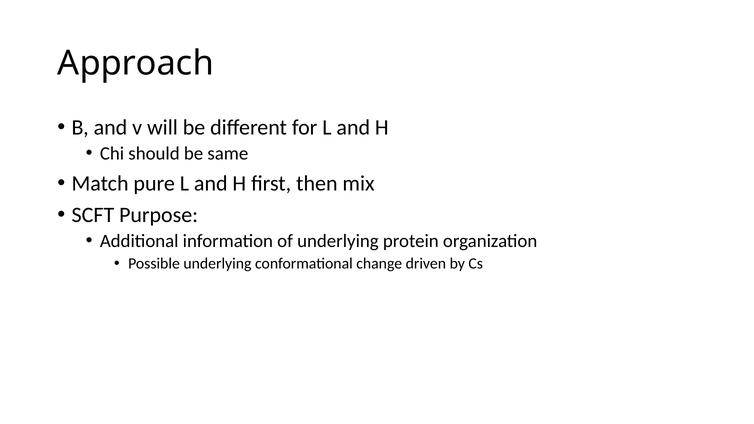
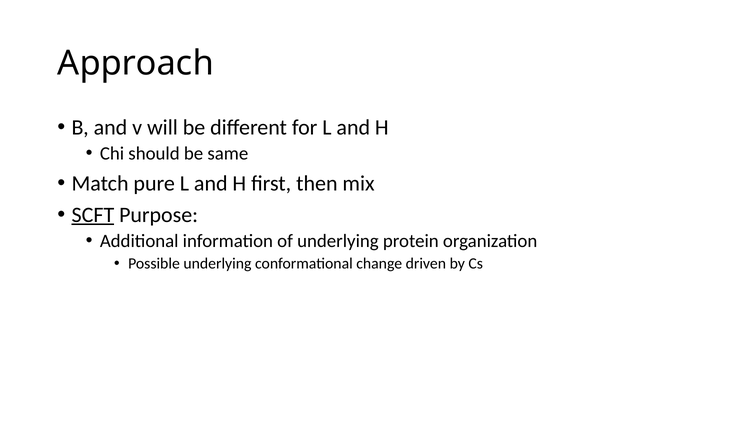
SCFT underline: none -> present
